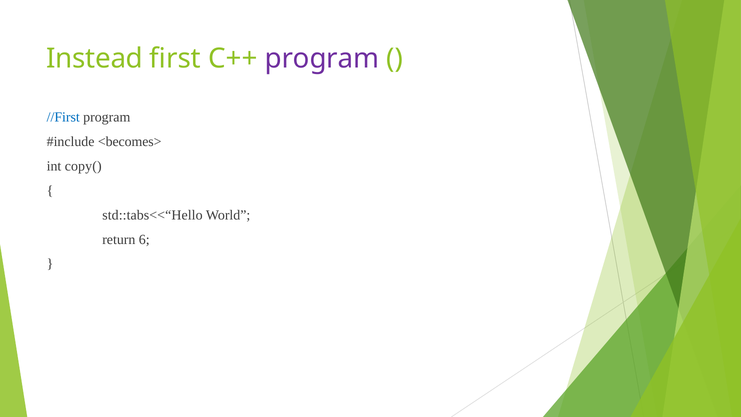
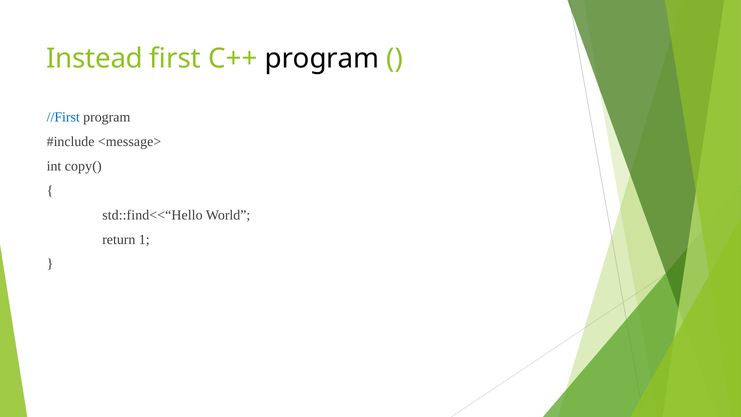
program at (322, 58) colour: purple -> black
<becomes>: <becomes> -> <message>
std::tabs<<“Hello: std::tabs<<“Hello -> std::find<<“Hello
6: 6 -> 1
